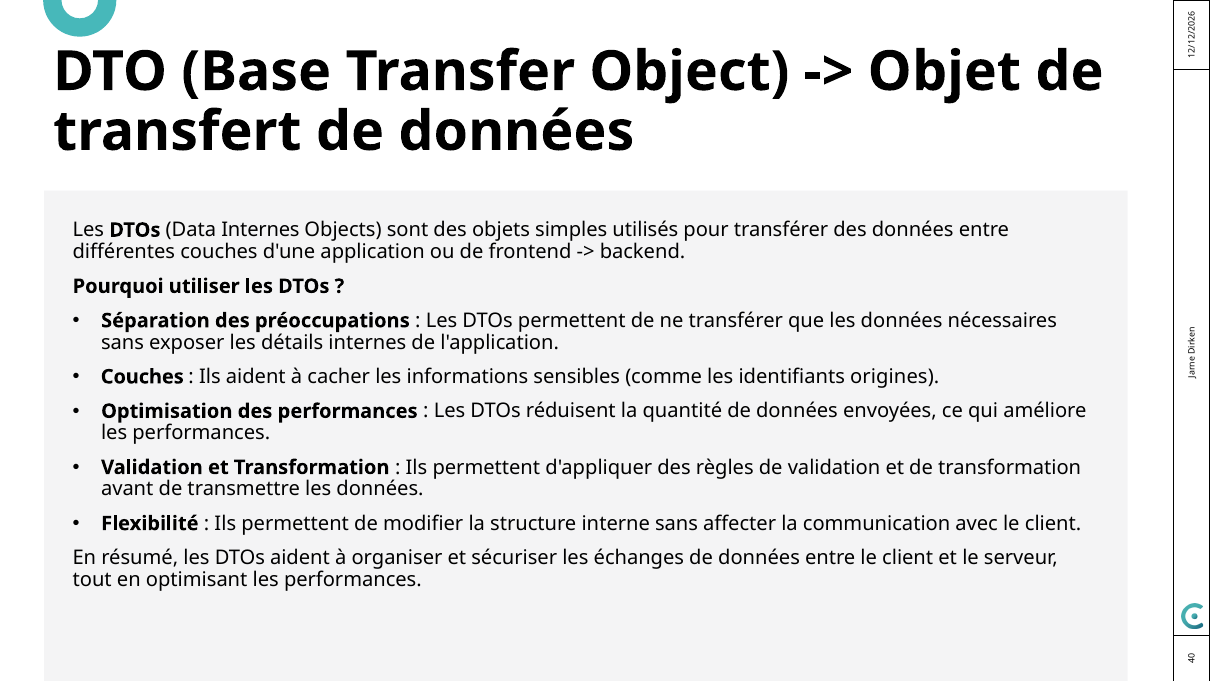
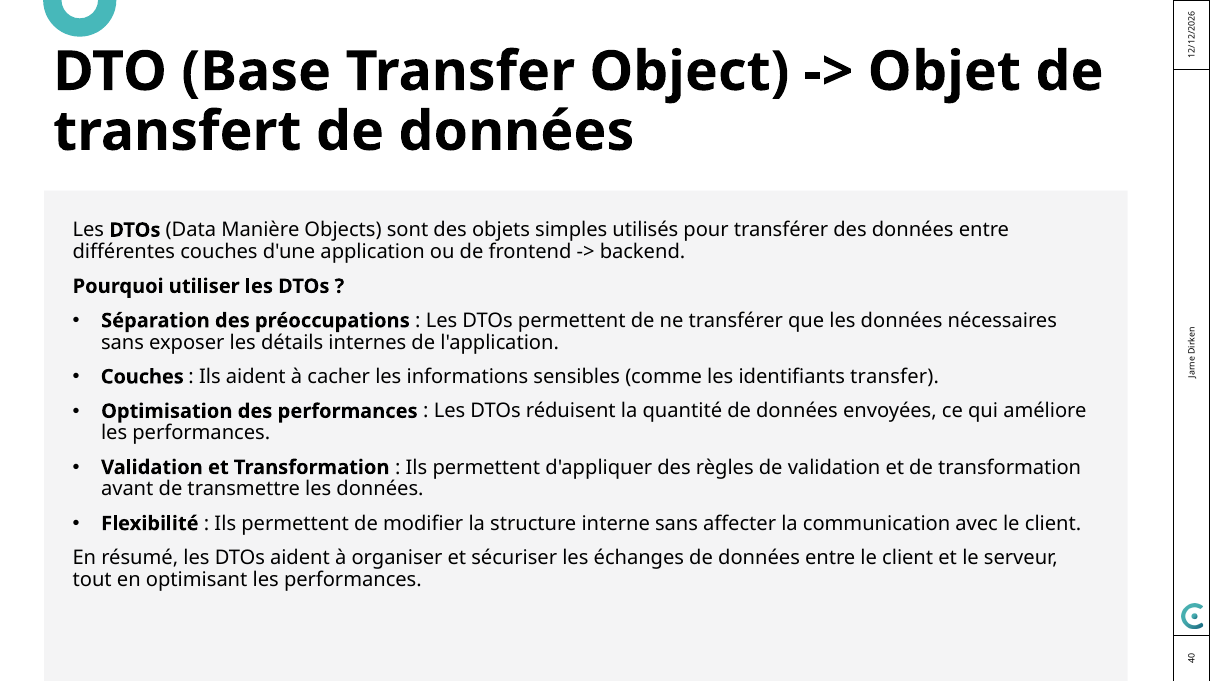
Data Internes: Internes -> Manière
identifiants origines: origines -> transfer
